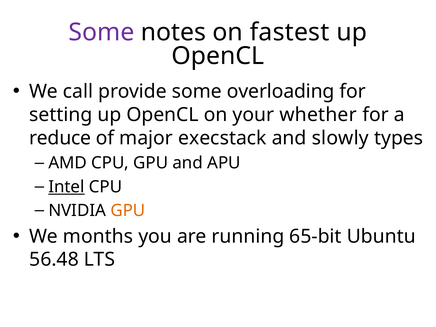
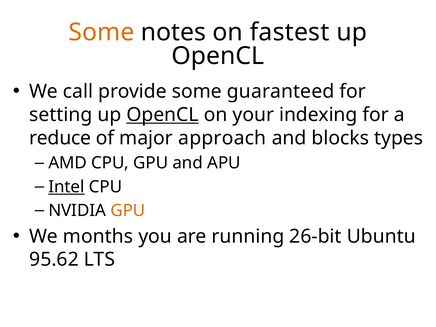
Some at (101, 32) colour: purple -> orange
overloading: overloading -> guaranteed
OpenCL at (163, 115) underline: none -> present
whether: whether -> indexing
execstack: execstack -> approach
slowly: slowly -> blocks
65-bit: 65-bit -> 26-bit
56.48: 56.48 -> 95.62
